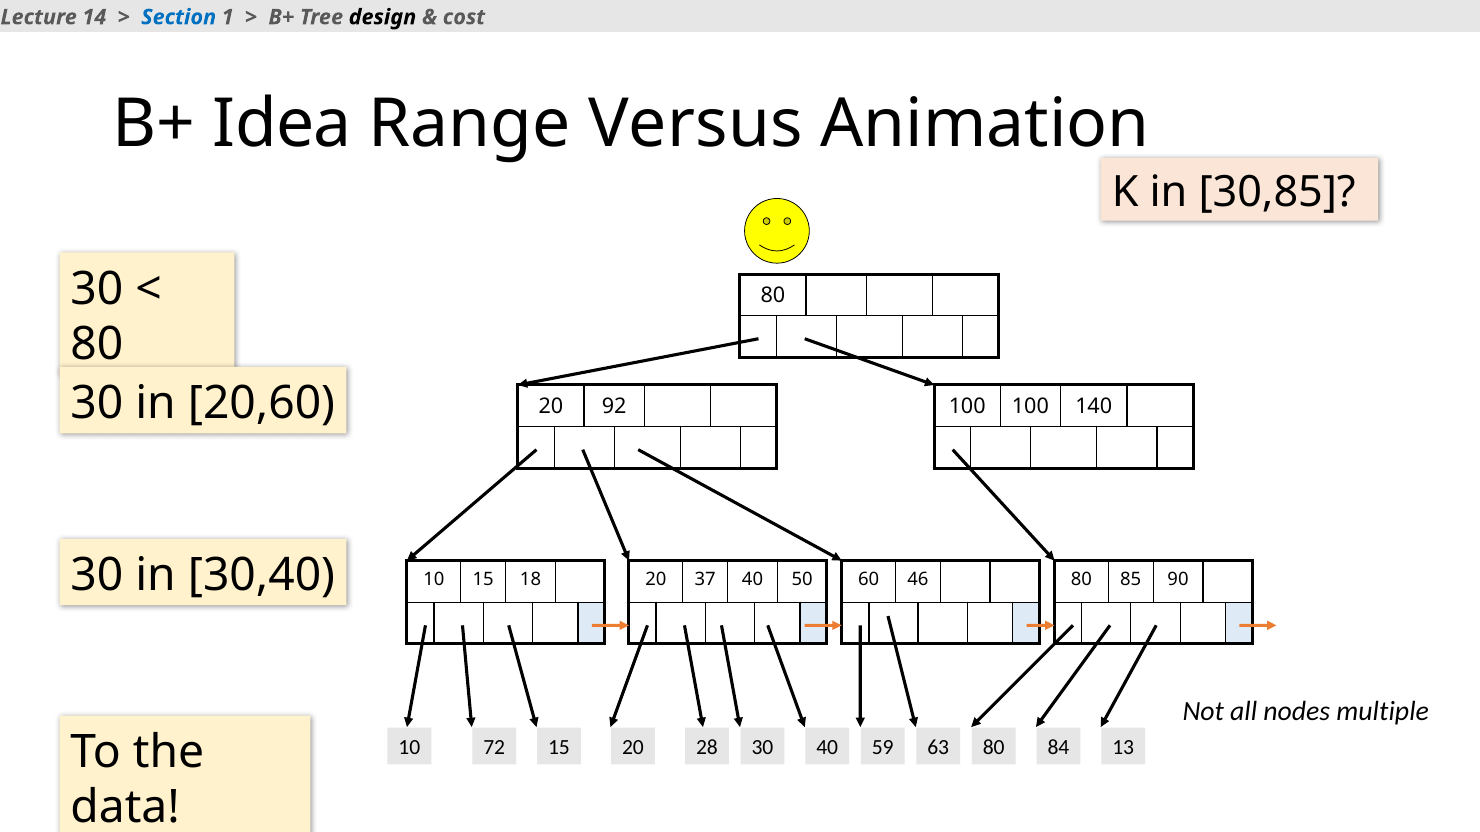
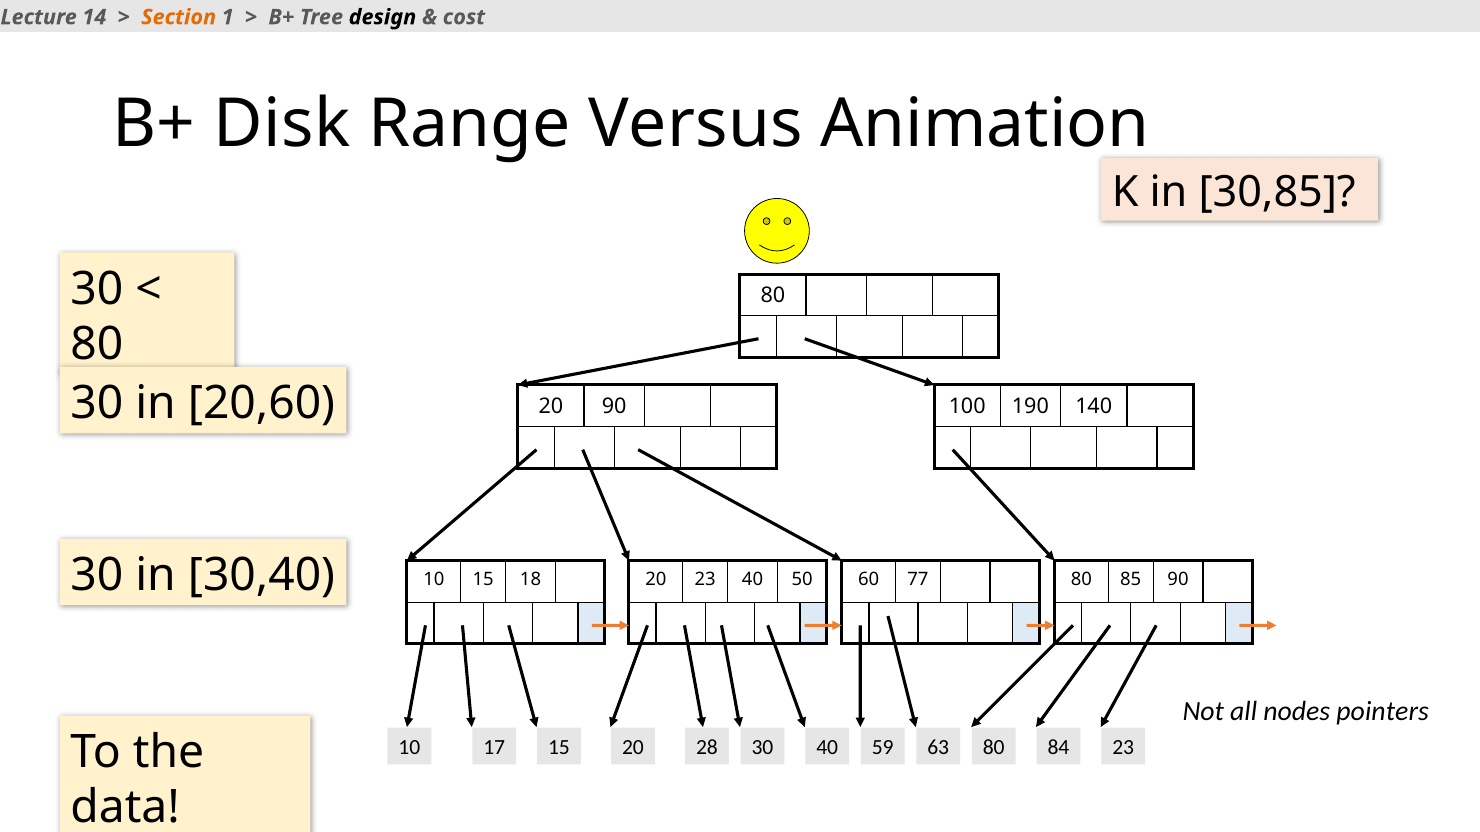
Section colour: blue -> orange
Idea: Idea -> Disk
20 92: 92 -> 90
100 100: 100 -> 190
20 37: 37 -> 23
46: 46 -> 77
multiple: multiple -> pointers
72: 72 -> 17
84 13: 13 -> 23
